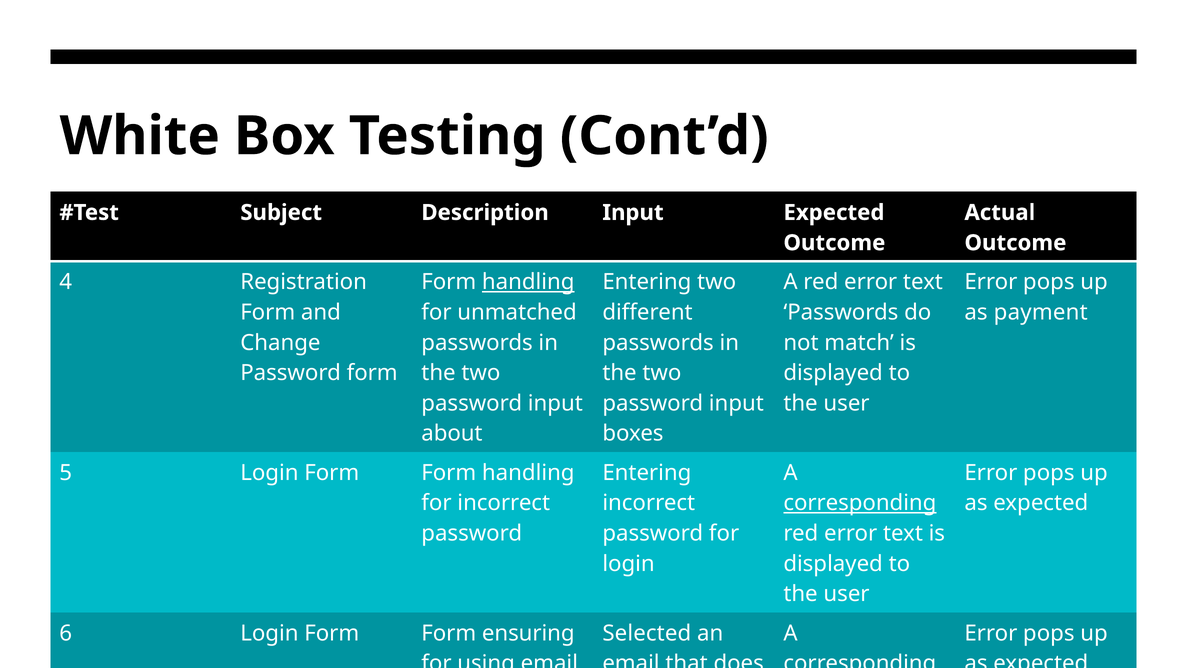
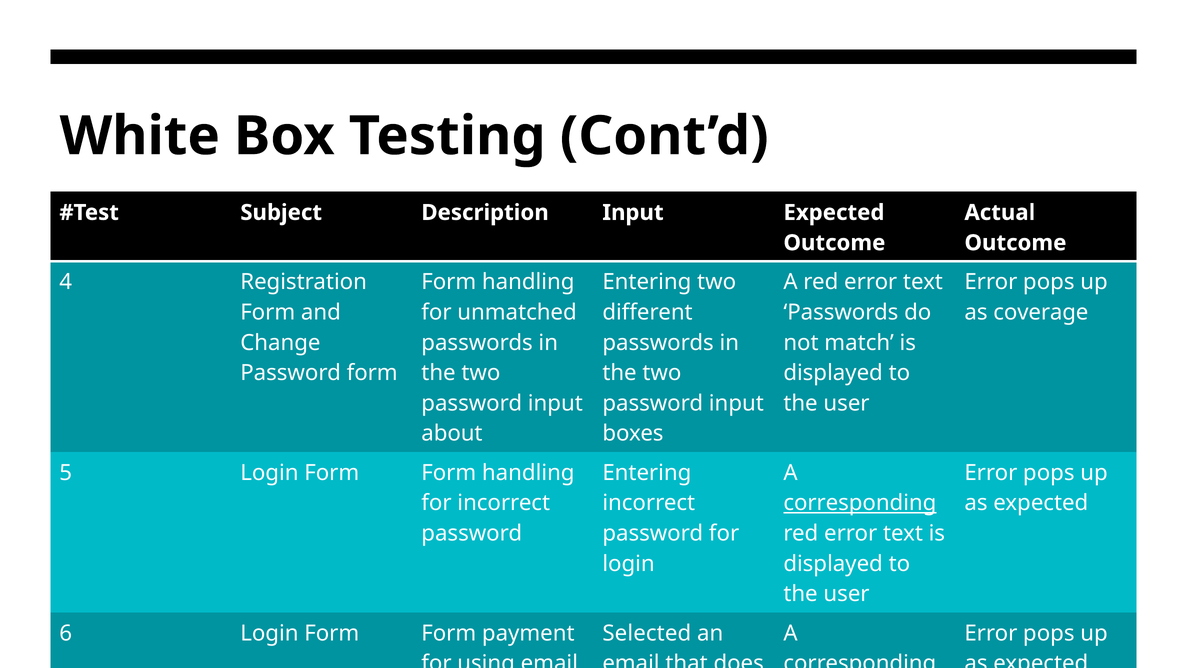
handling at (528, 282) underline: present -> none
payment: payment -> coverage
ensuring: ensuring -> payment
